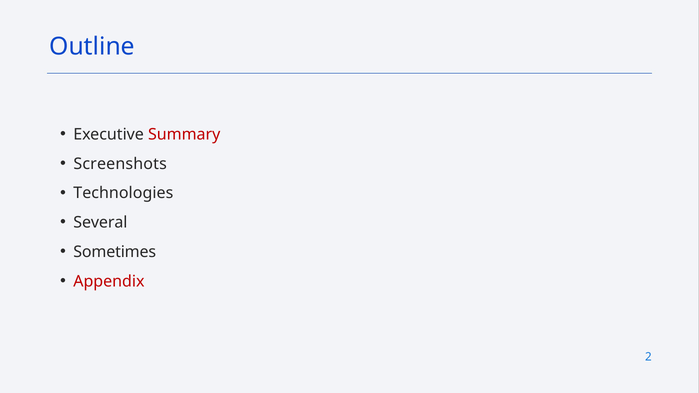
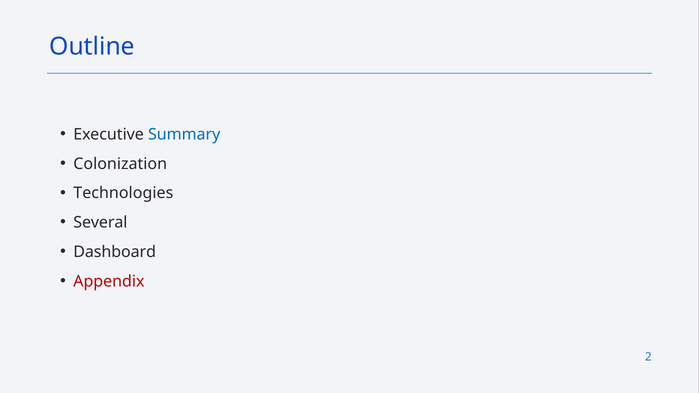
Summary colour: red -> blue
Screenshots: Screenshots -> Colonization
Sometimes: Sometimes -> Dashboard
